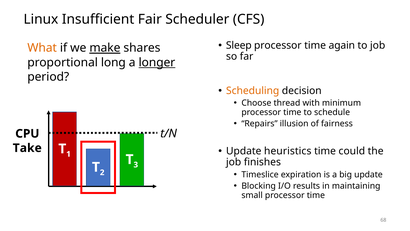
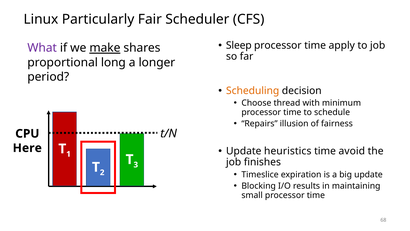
Insufficient: Insufficient -> Particularly
again: again -> apply
What colour: orange -> purple
longer underline: present -> none
Take: Take -> Here
could: could -> avoid
